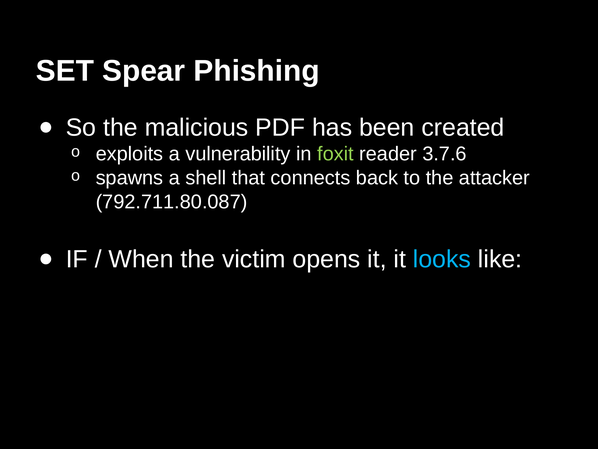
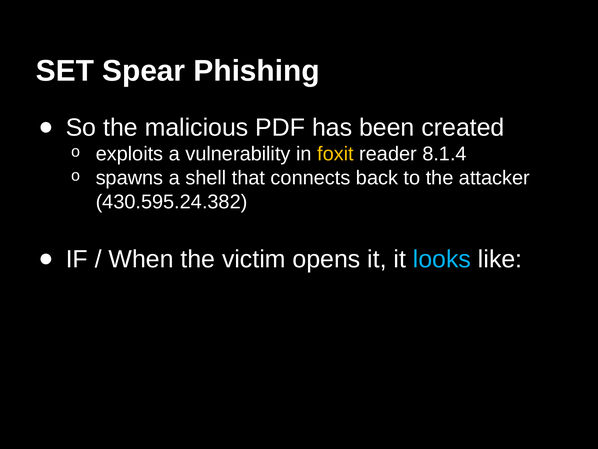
foxit colour: light green -> yellow
3.7.6: 3.7.6 -> 8.1.4
792.711.80.087: 792.711.80.087 -> 430.595.24.382
